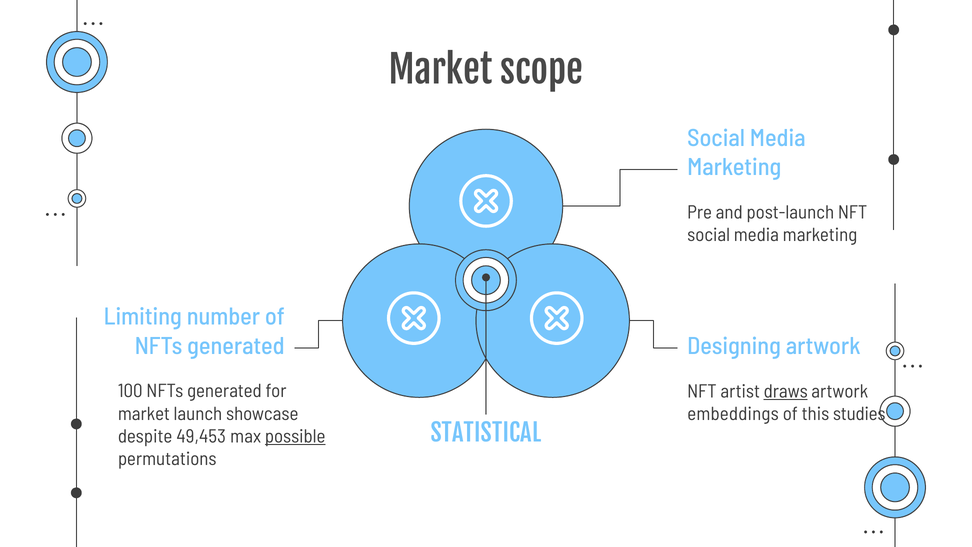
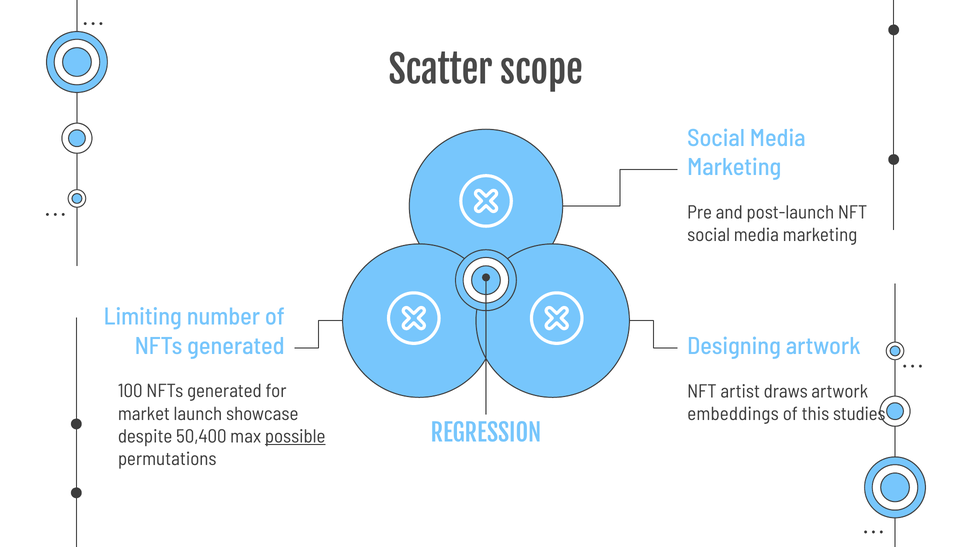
Market at (440, 71): Market -> Scatter
draws underline: present -> none
STATISTICAL: STATISTICAL -> REGRESSION
49,453: 49,453 -> 50,400
